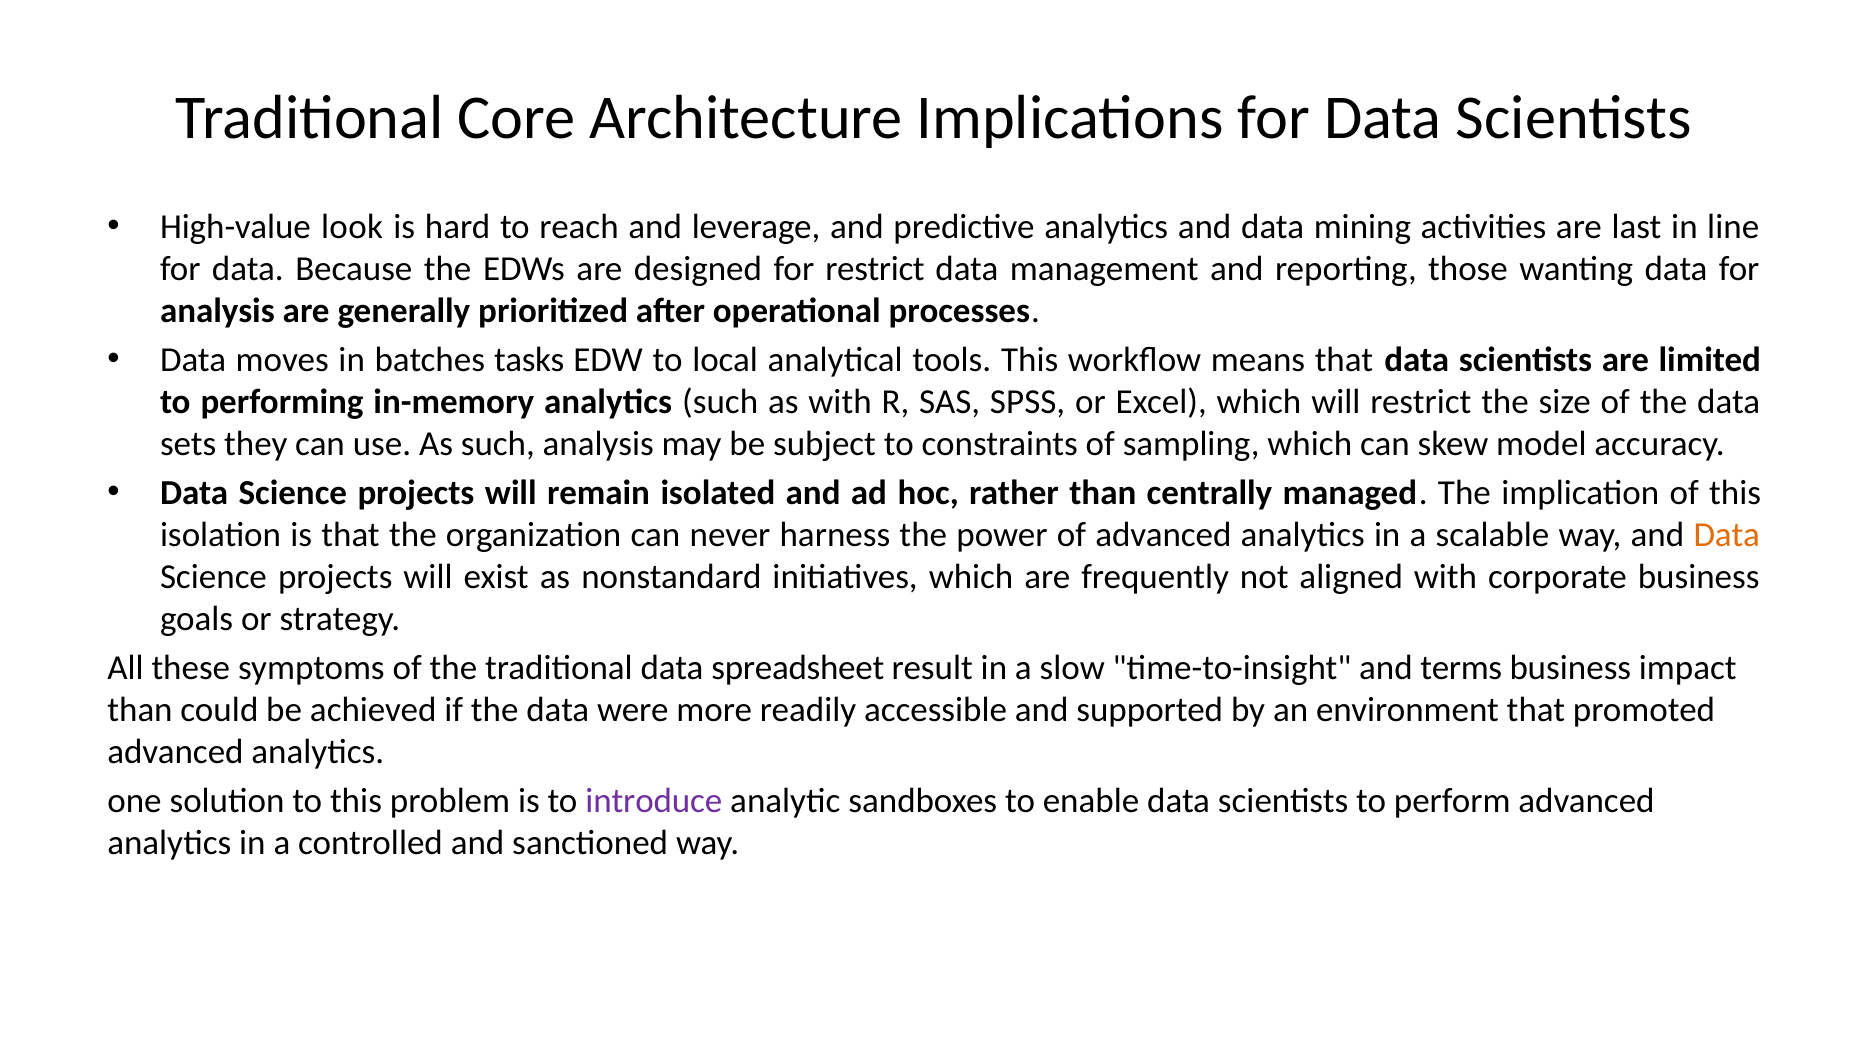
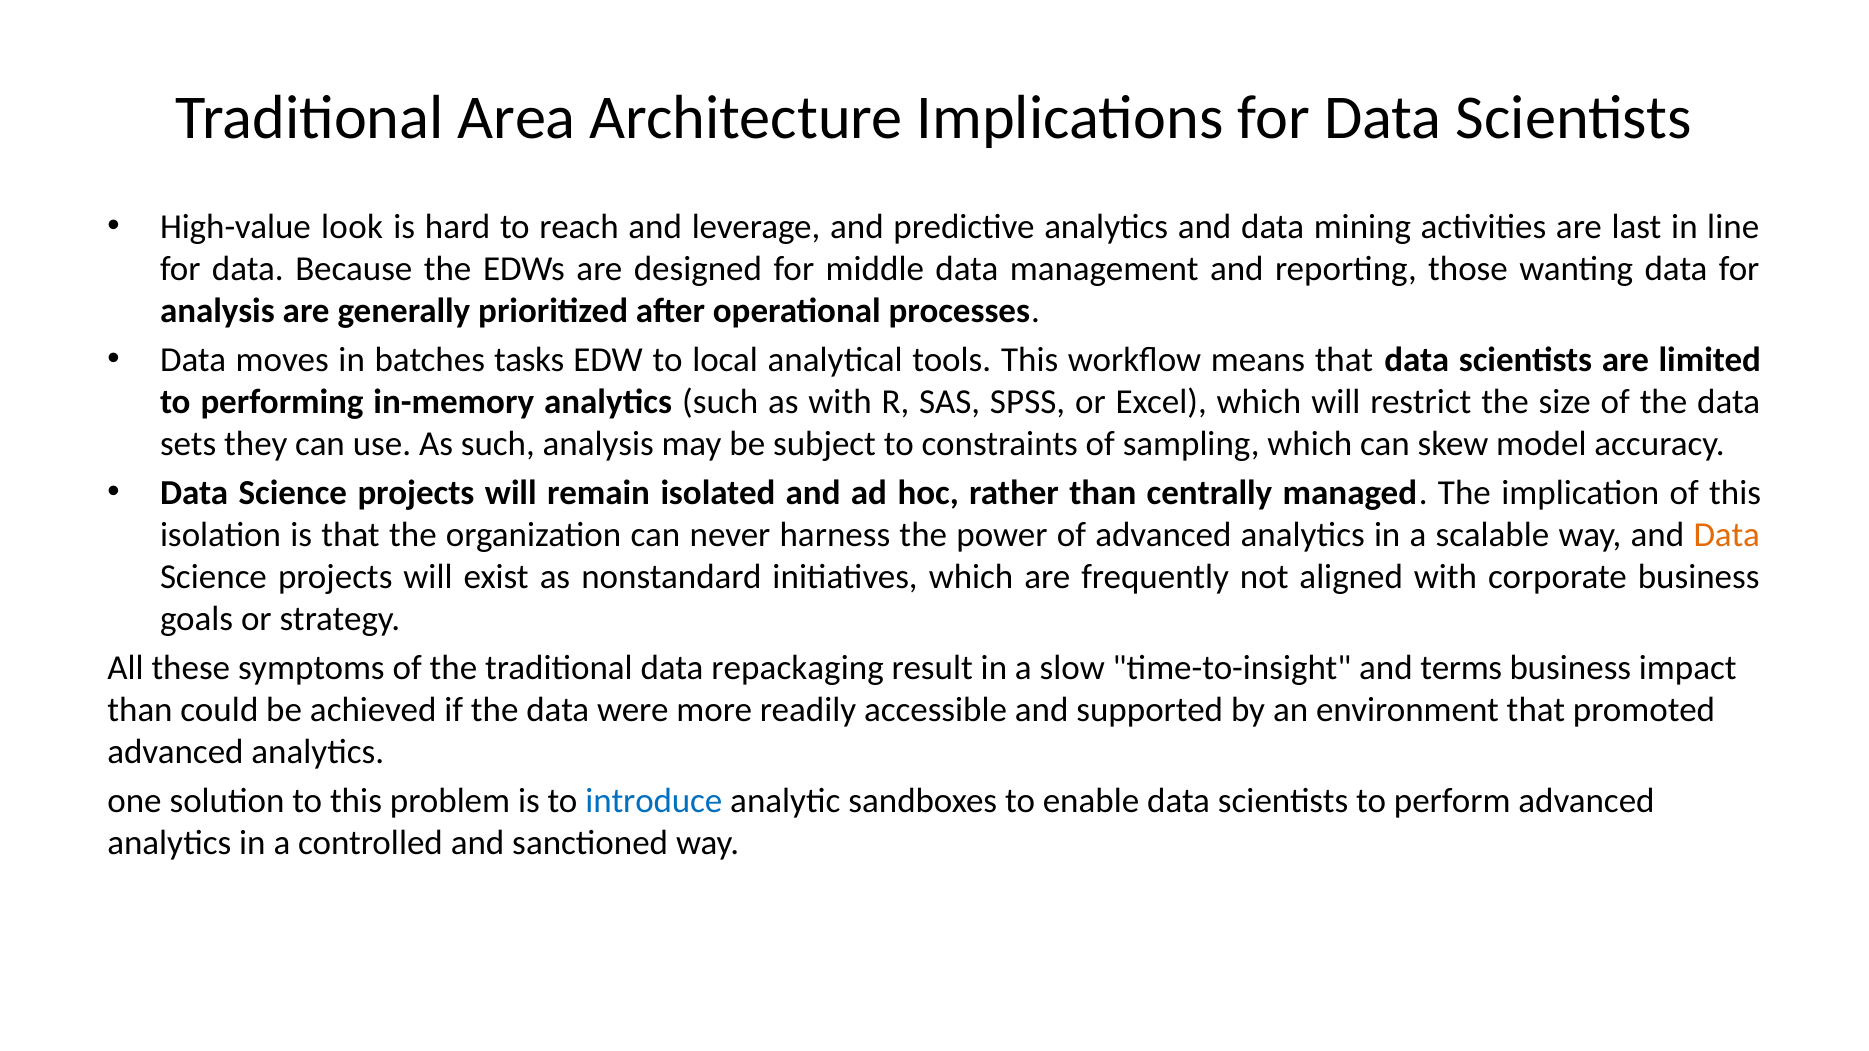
Core: Core -> Area
for restrict: restrict -> middle
spreadsheet: spreadsheet -> repackaging
introduce colour: purple -> blue
